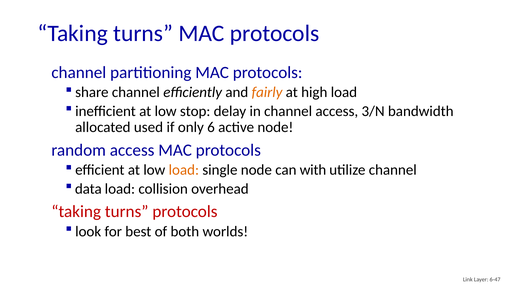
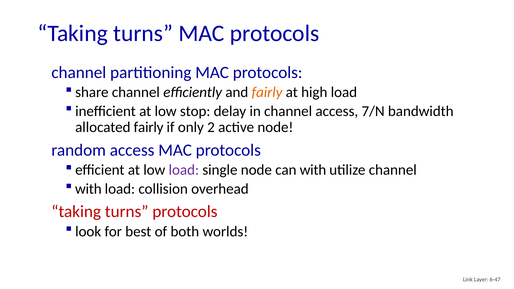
3/N: 3/N -> 7/N
allocated used: used -> fairly
6: 6 -> 2
load at (184, 170) colour: orange -> purple
data at (88, 189): data -> with
